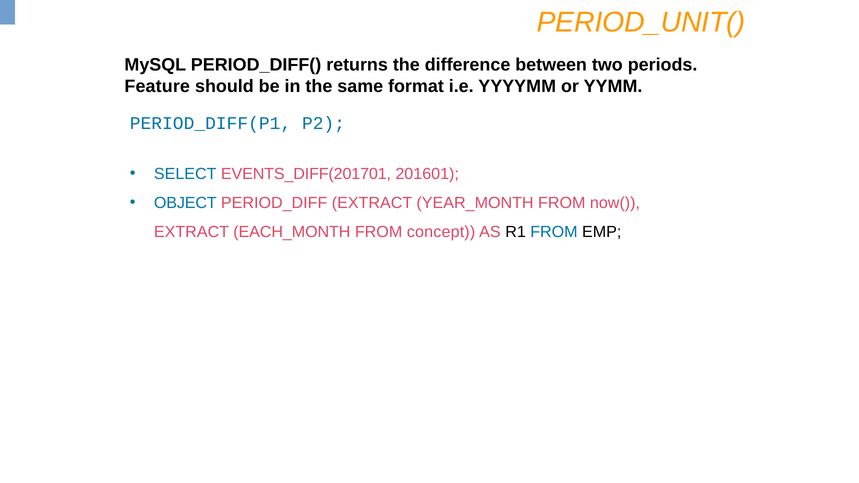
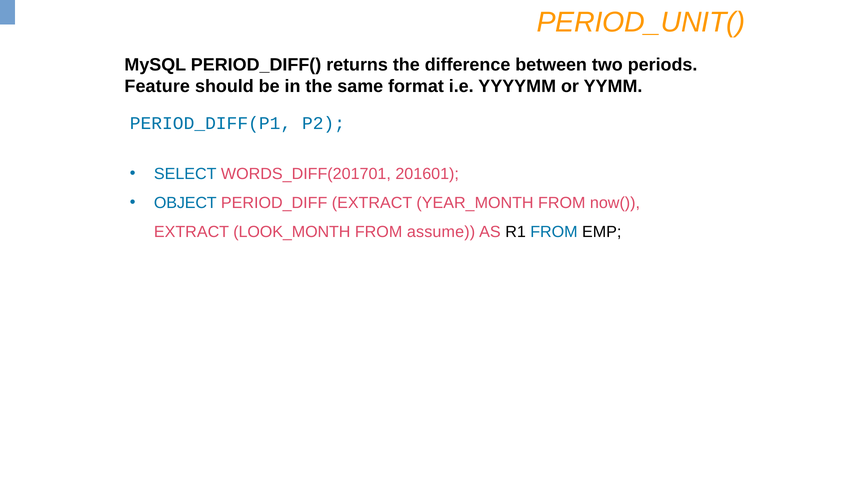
EVENTS_DIFF(201701: EVENTS_DIFF(201701 -> WORDS_DIFF(201701
EACH_MONTH: EACH_MONTH -> LOOK_MONTH
concept: concept -> assume
